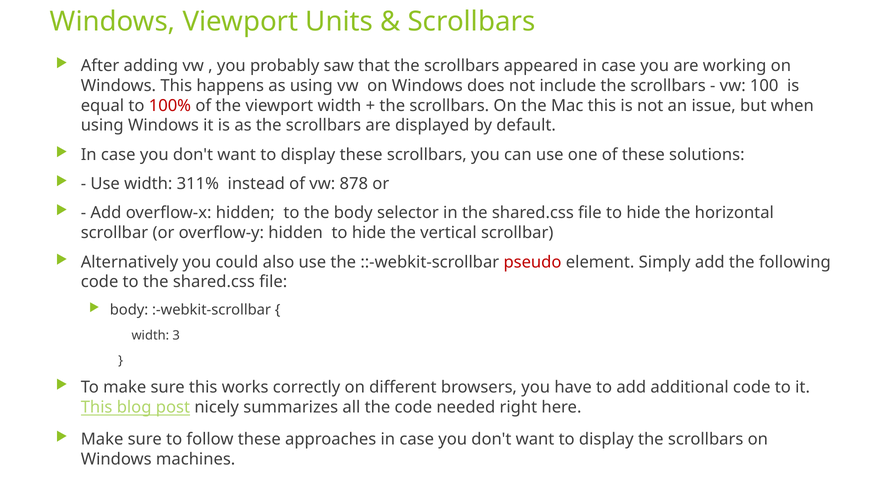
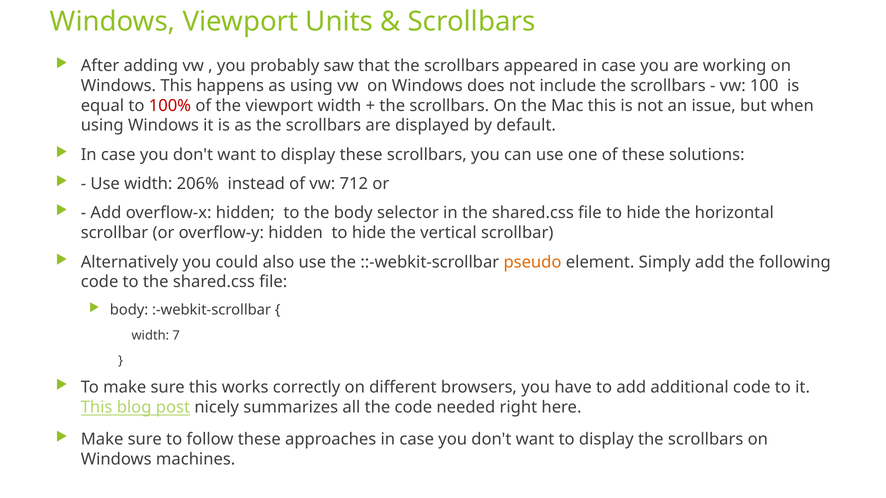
311%: 311% -> 206%
878: 878 -> 712
pseudo colour: red -> orange
3: 3 -> 7
